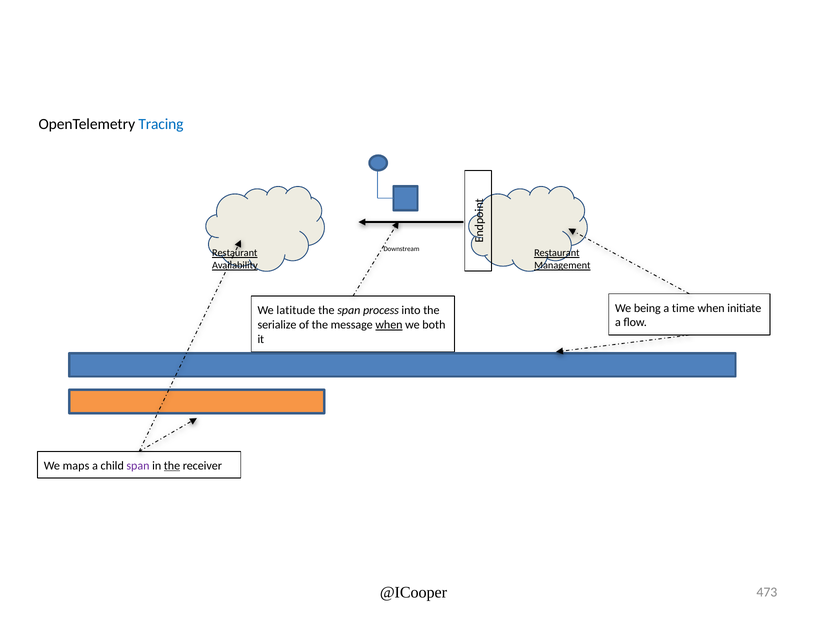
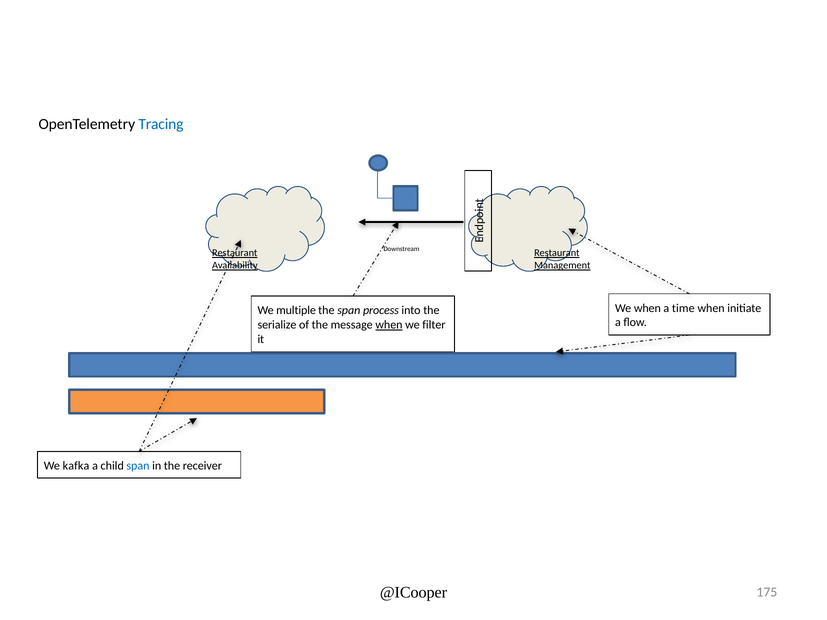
We being: being -> when
latitude: latitude -> multiple
both: both -> filter
maps: maps -> kafka
span at (138, 466) colour: purple -> blue
the at (172, 466) underline: present -> none
473: 473 -> 175
